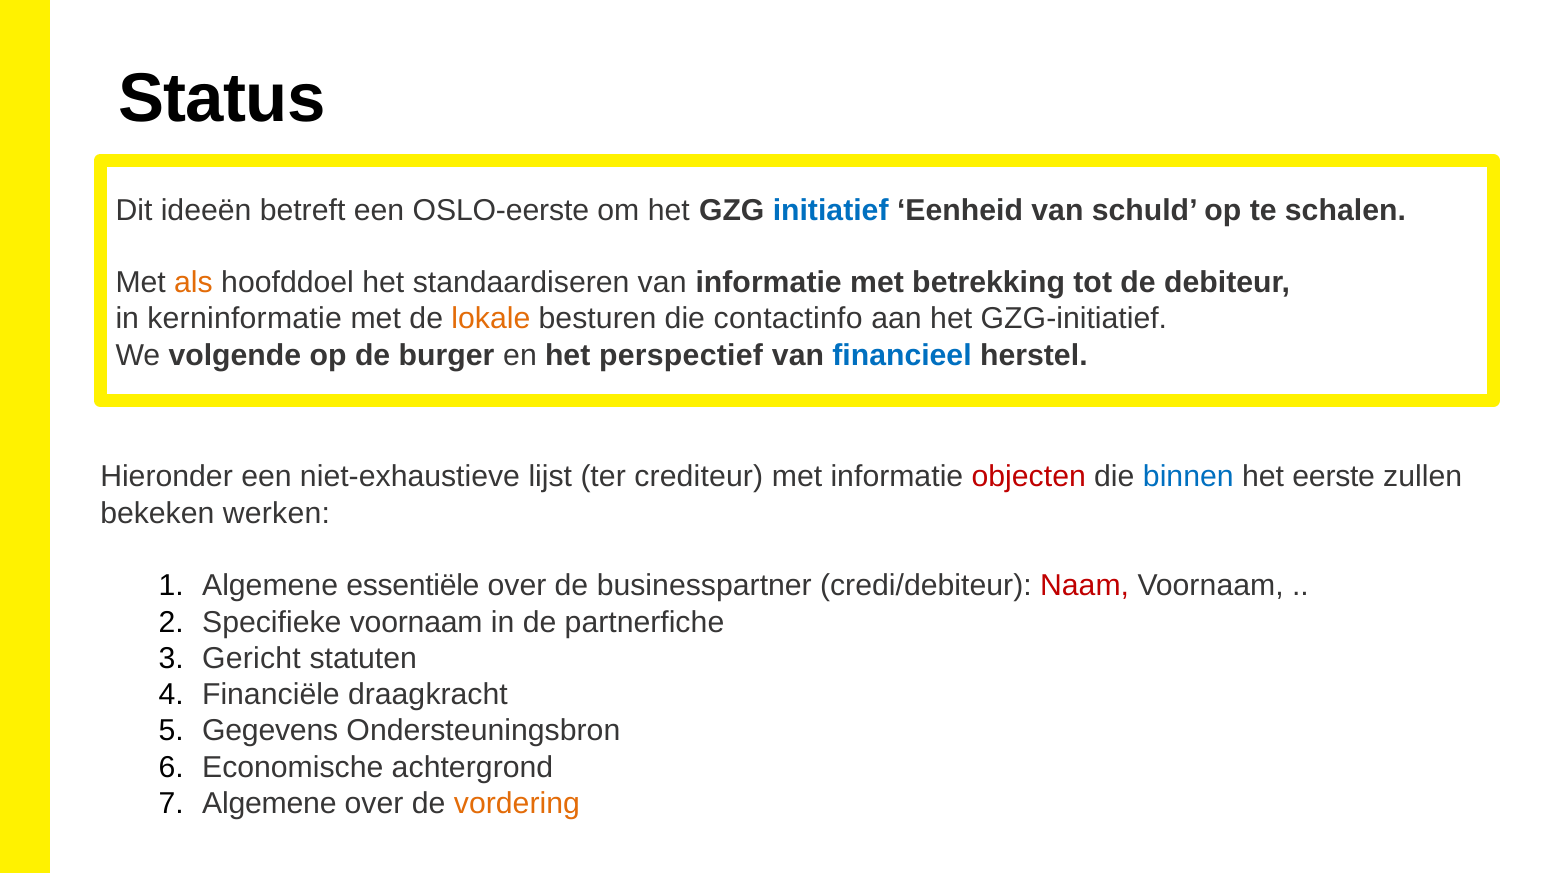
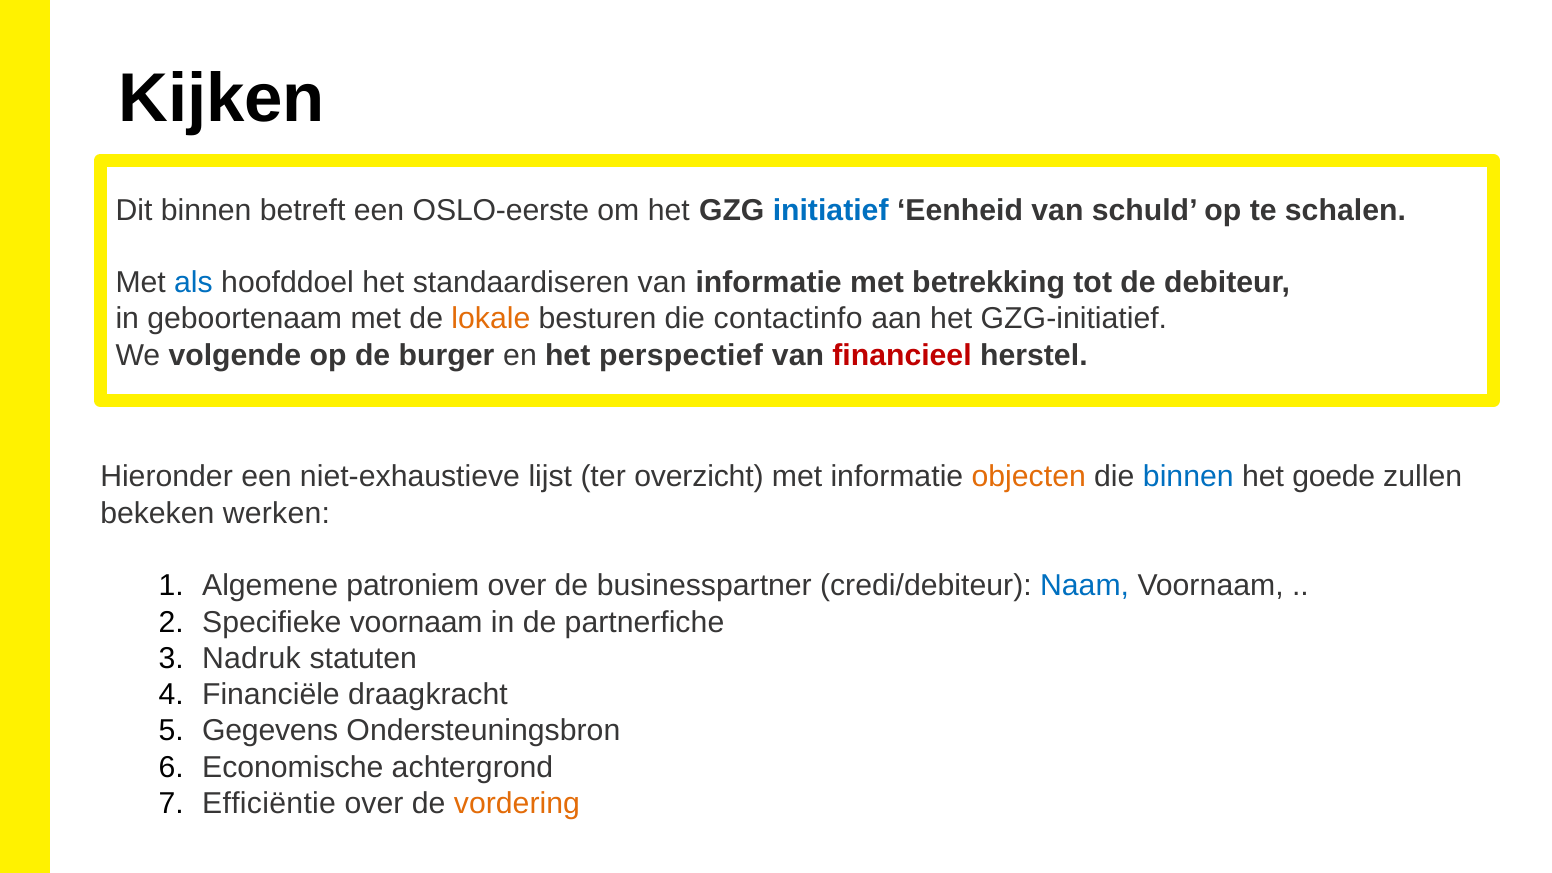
Status: Status -> Kijken
Dit ideeën: ideeën -> binnen
als colour: orange -> blue
kerninformatie: kerninformatie -> geboortenaam
financieel colour: blue -> red
crediteur: crediteur -> overzicht
objecten colour: red -> orange
eerste: eerste -> goede
essentiële: essentiële -> patroniem
Naam colour: red -> blue
Gericht: Gericht -> Nadruk
Algemene at (269, 804): Algemene -> Efficiëntie
